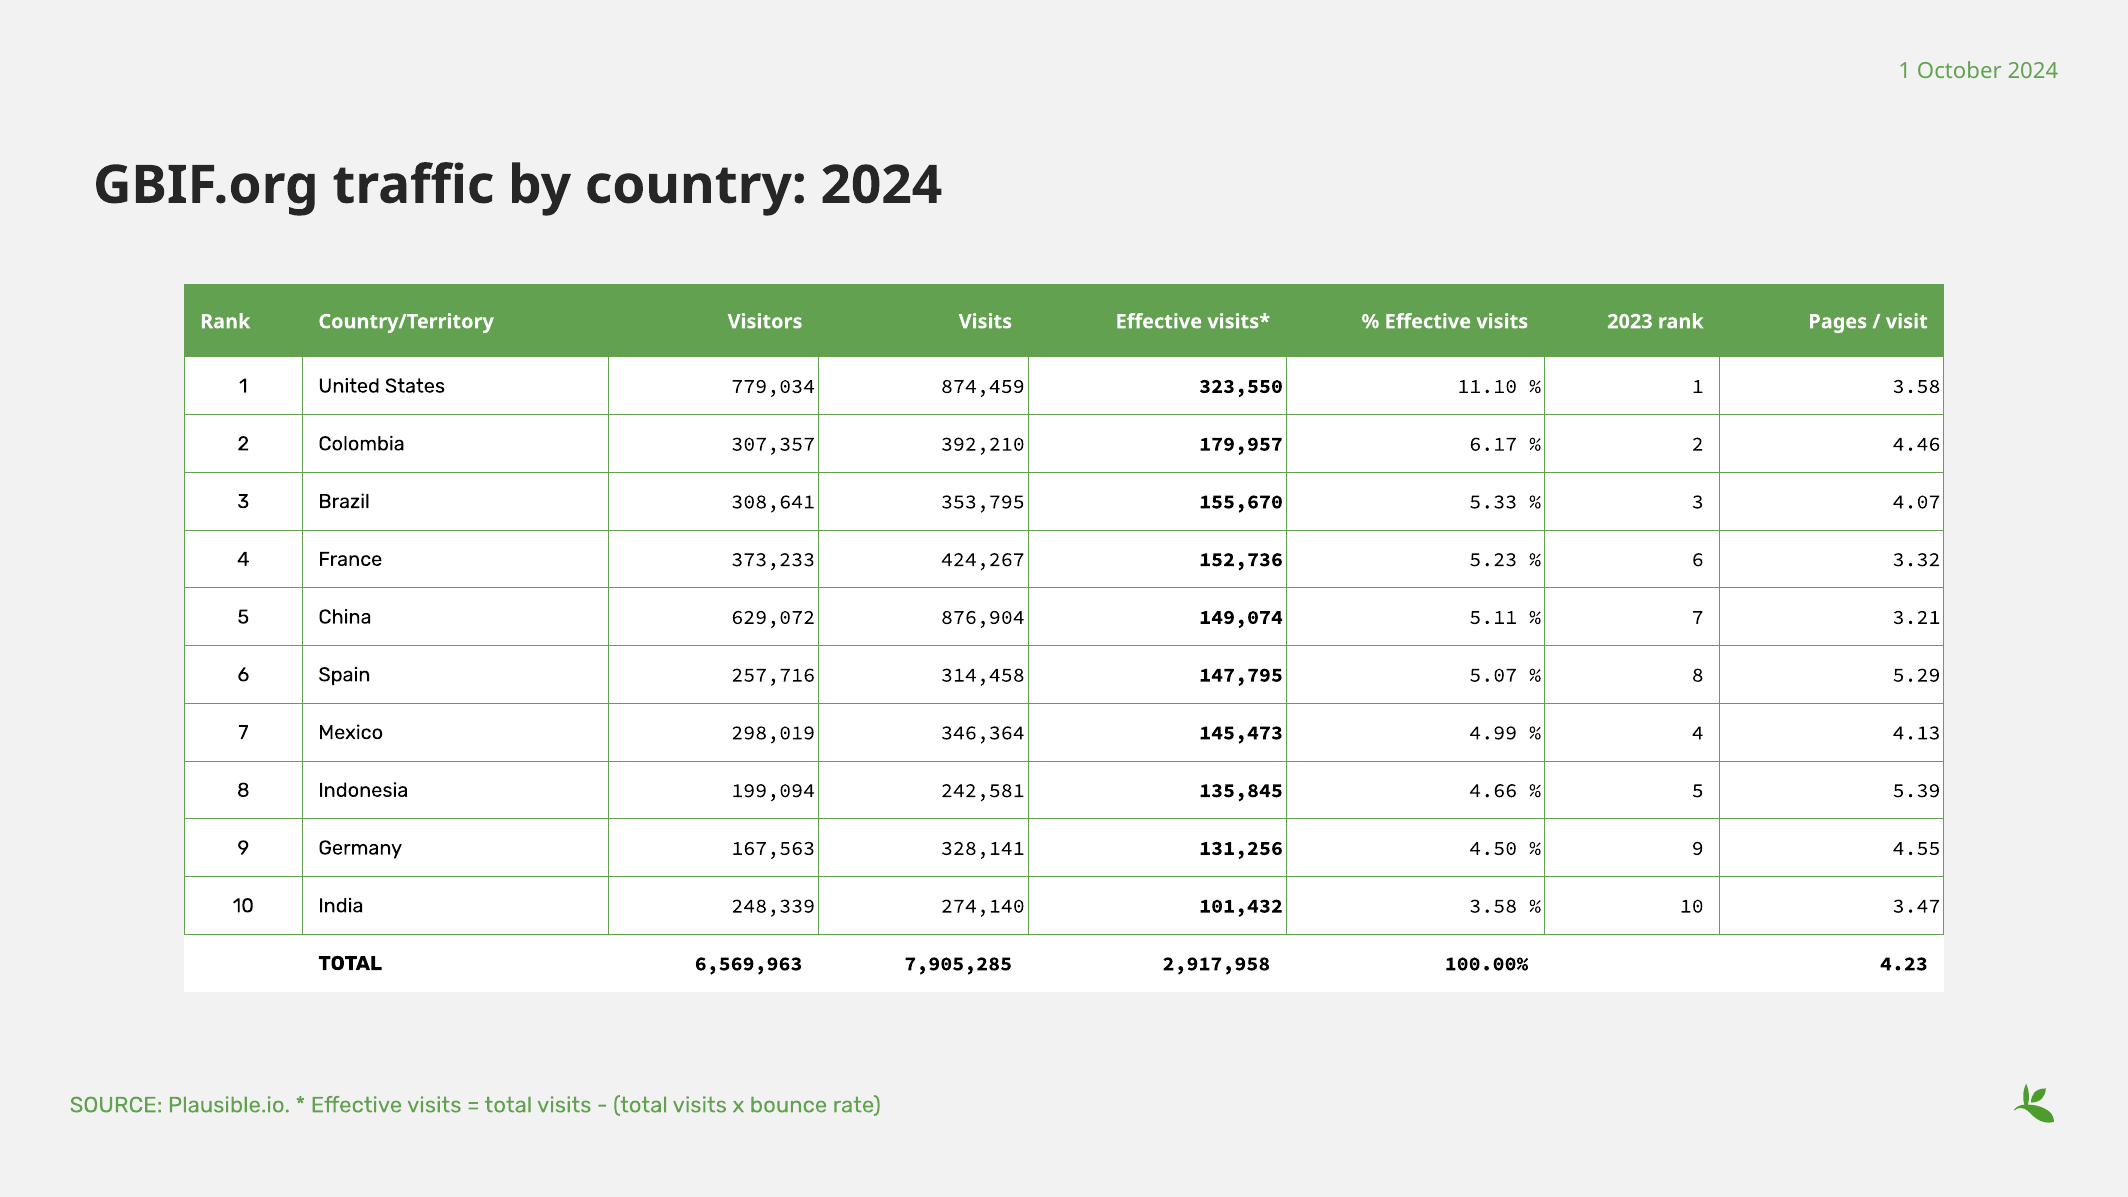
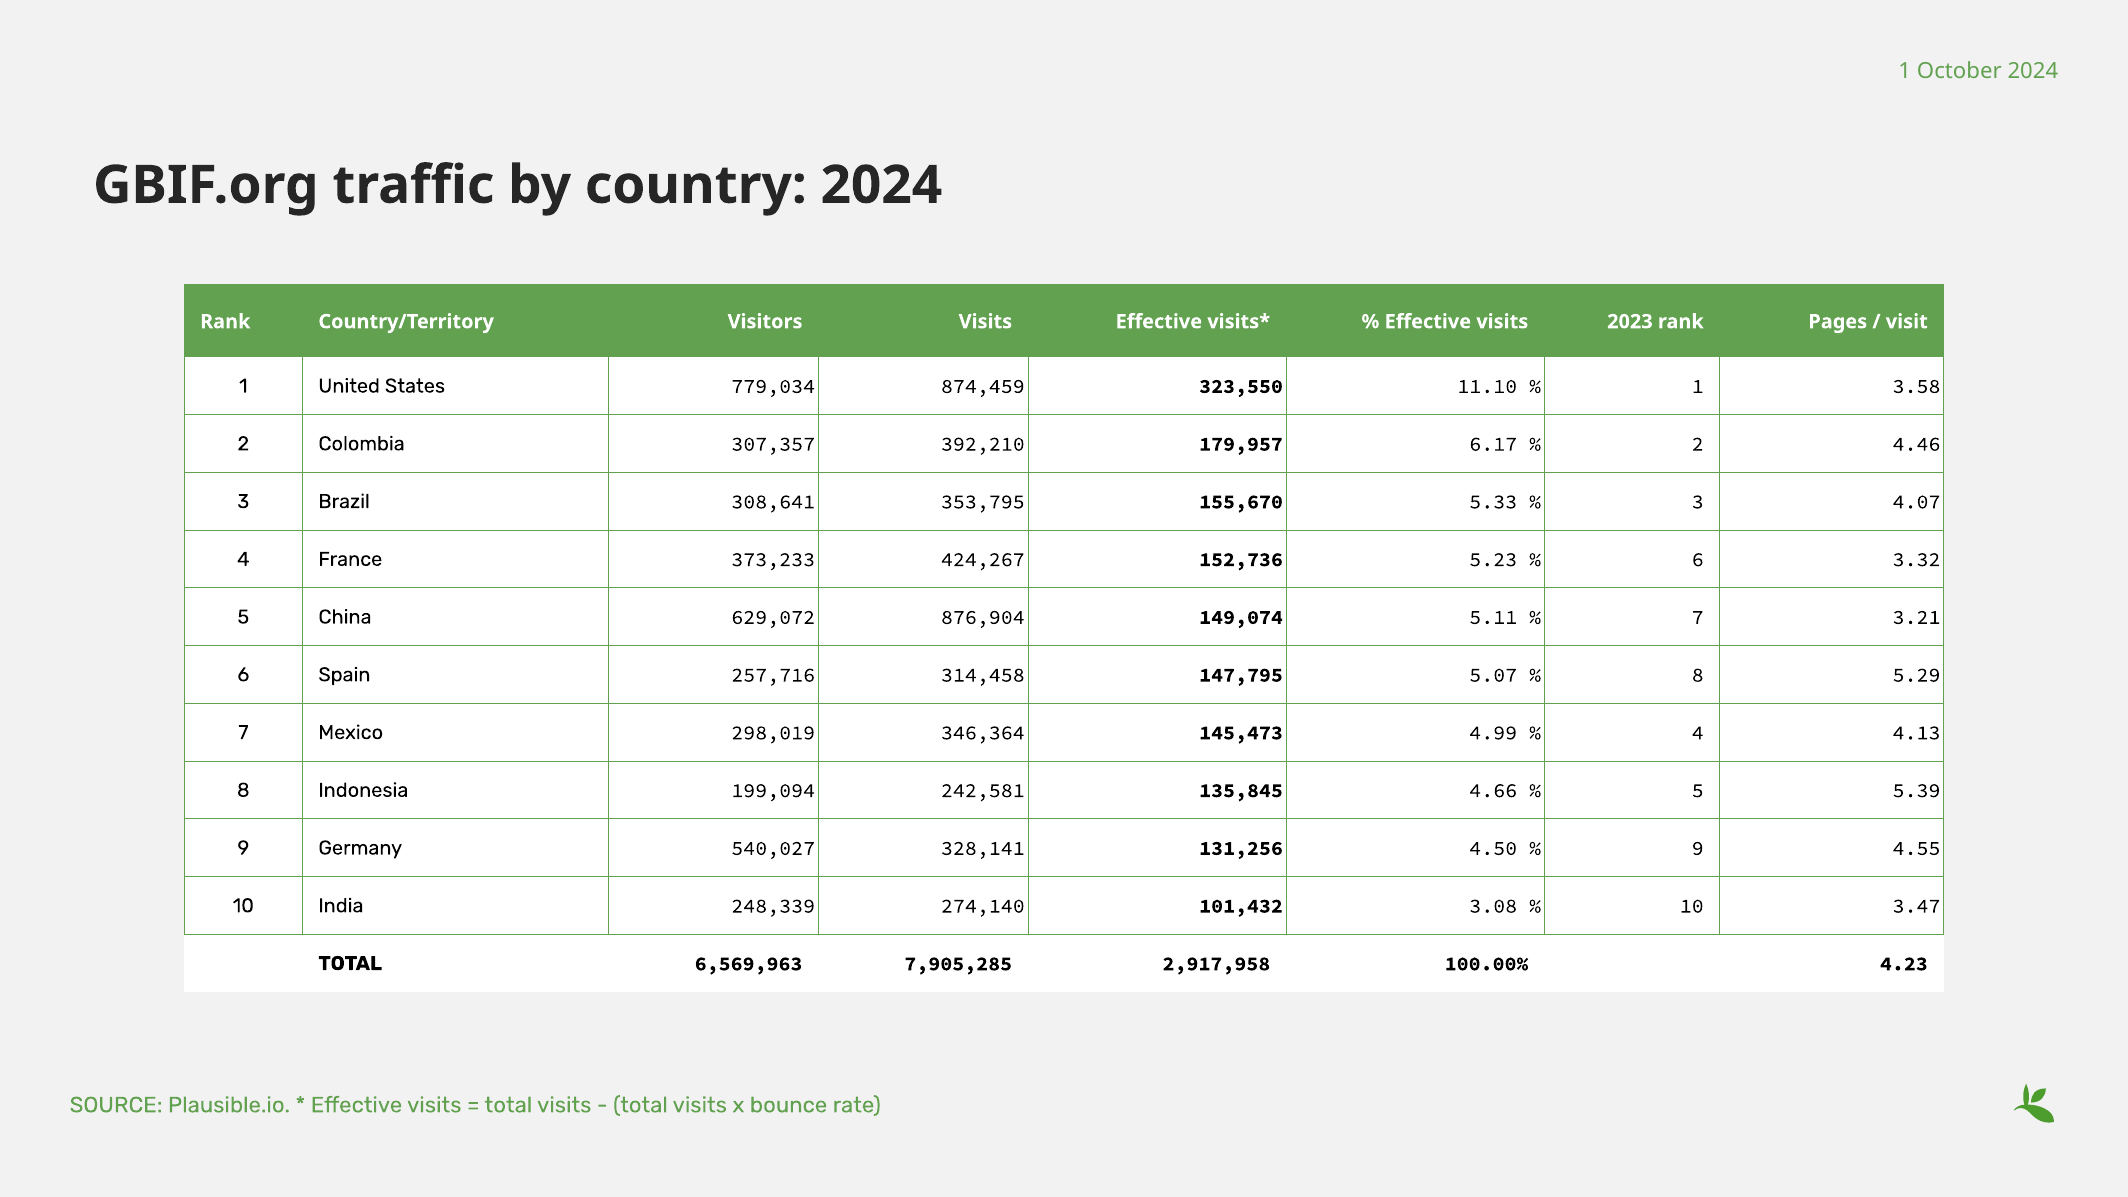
167,563: 167,563 -> 540,027
101,432 3.58: 3.58 -> 3.08
